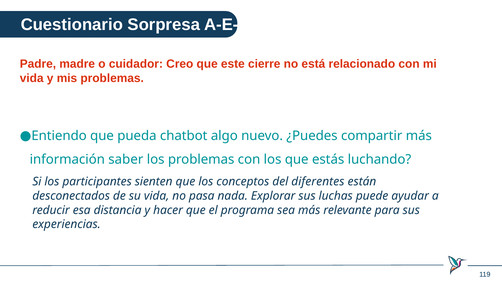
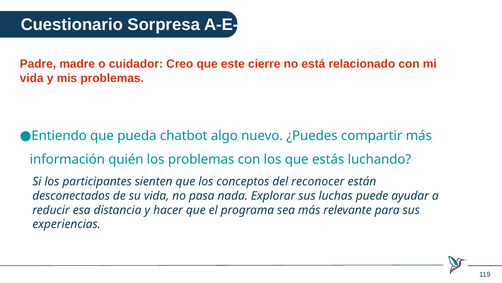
saber: saber -> quién
diferentes: diferentes -> reconocer
